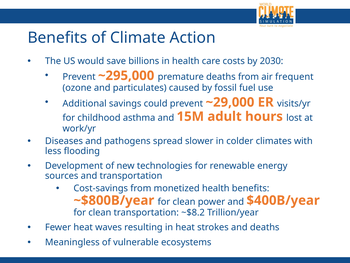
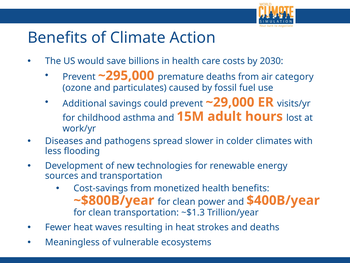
frequent: frequent -> category
~$8.2: ~$8.2 -> ~$1.3
